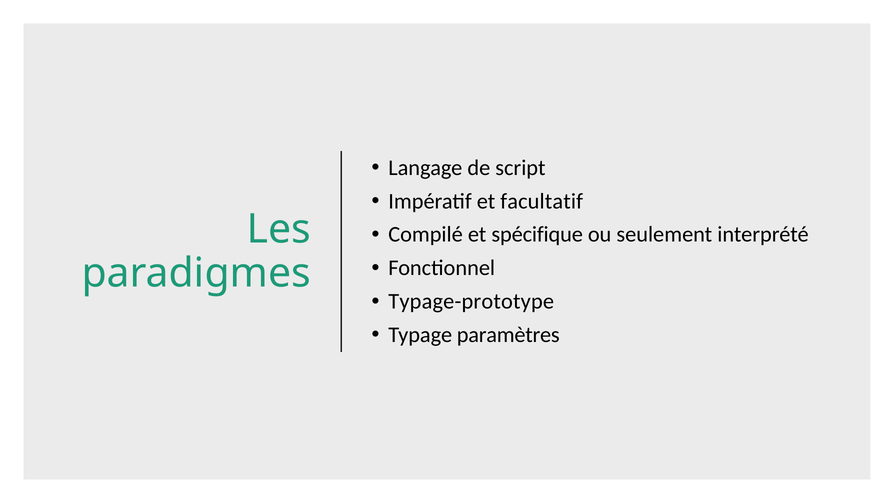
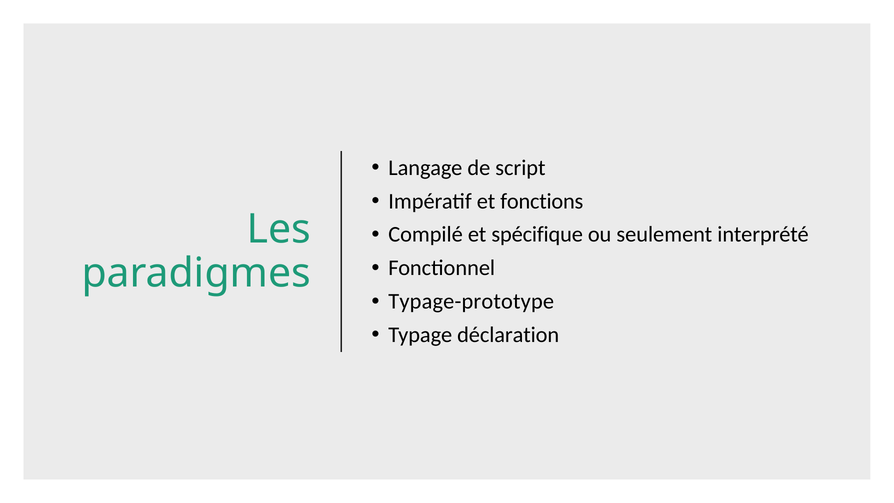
facultatif: facultatif -> fonctions
paramètres: paramètres -> déclaration
